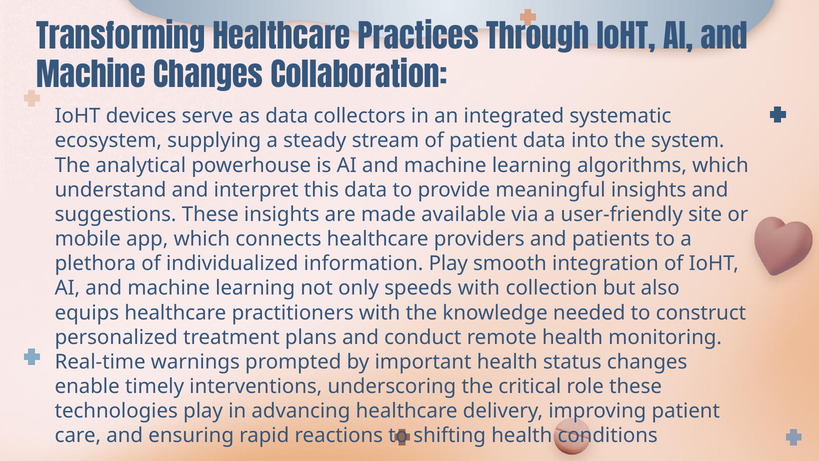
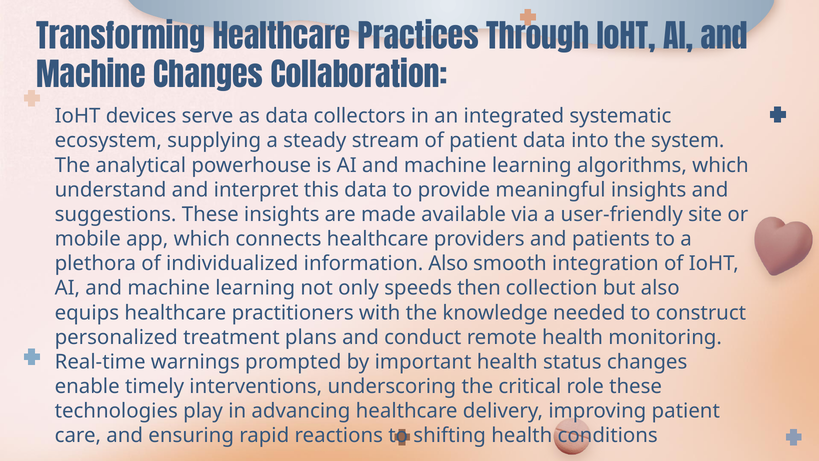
information Play: Play -> Also
speeds with: with -> then
